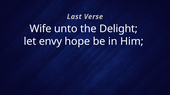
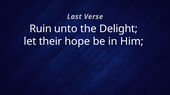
Wife: Wife -> Ruin
envy: envy -> their
